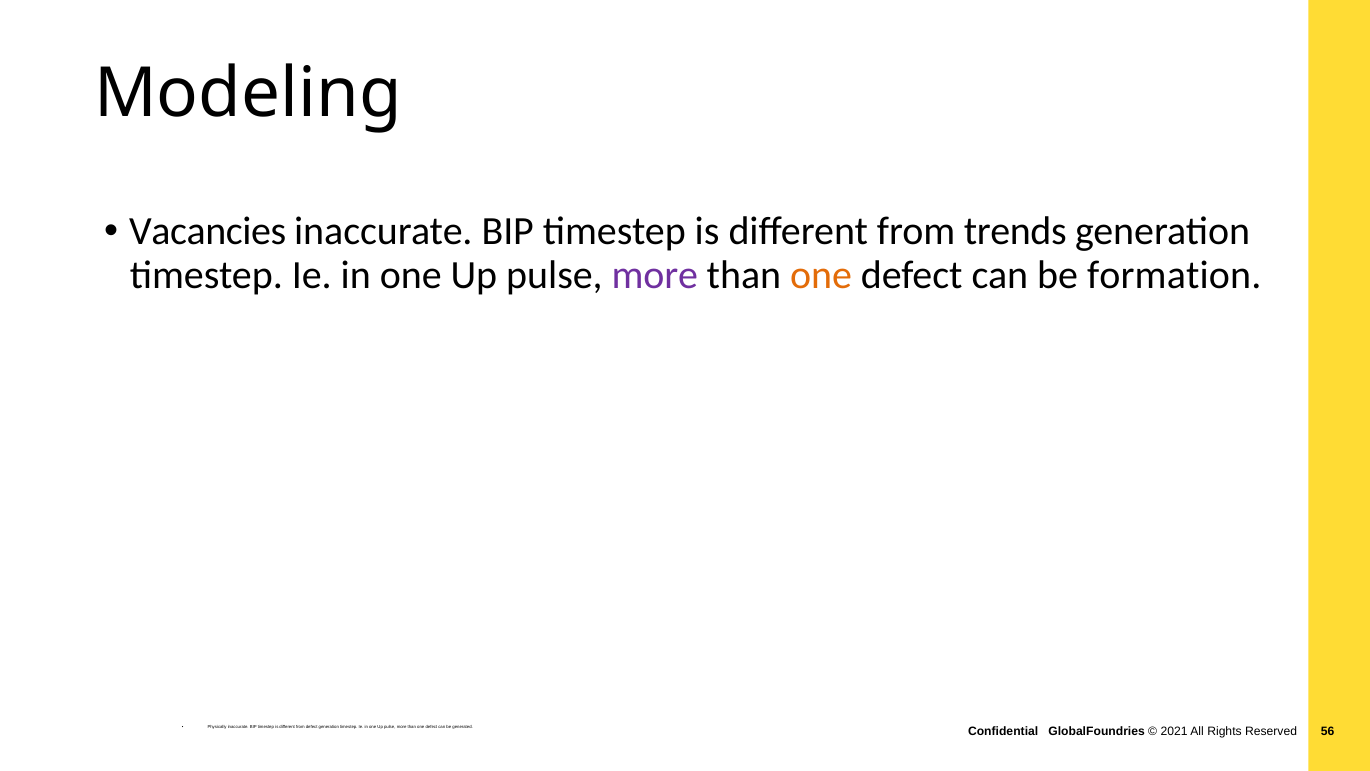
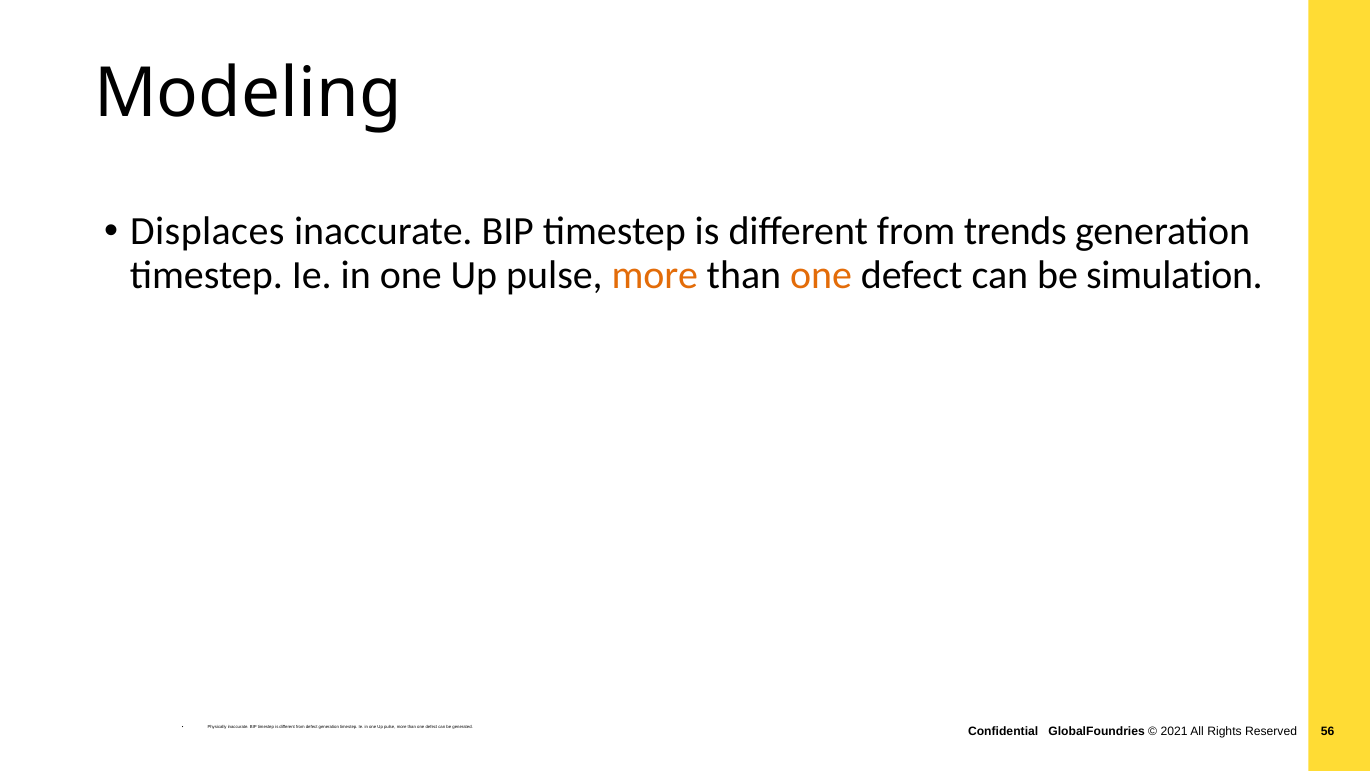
Vacancies: Vacancies -> Displaces
more at (655, 275) colour: purple -> orange
formation: formation -> simulation
